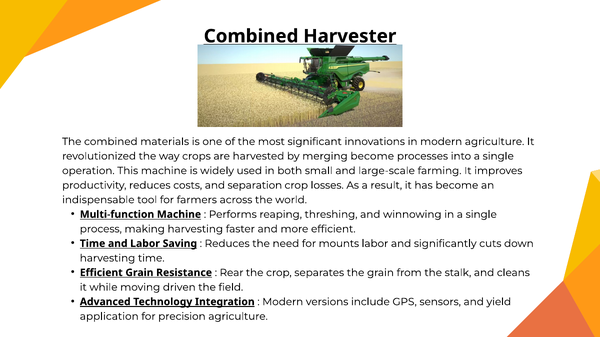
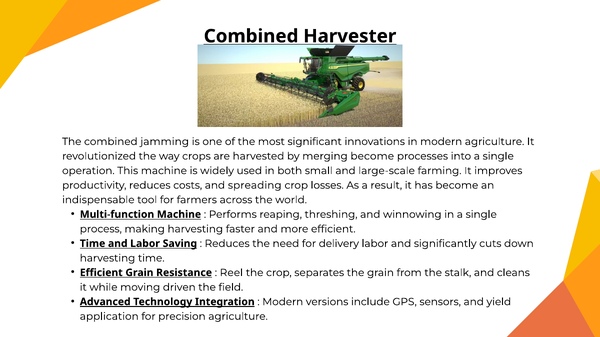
materials: materials -> jamming
separation: separation -> spreading
mounts: mounts -> delivery
Rear: Rear -> Reel
